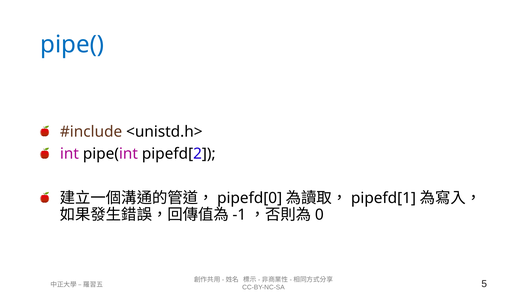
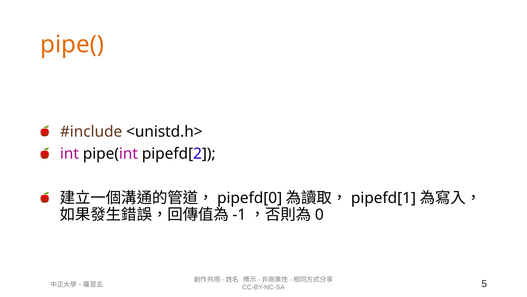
pipe( colour: blue -> orange
